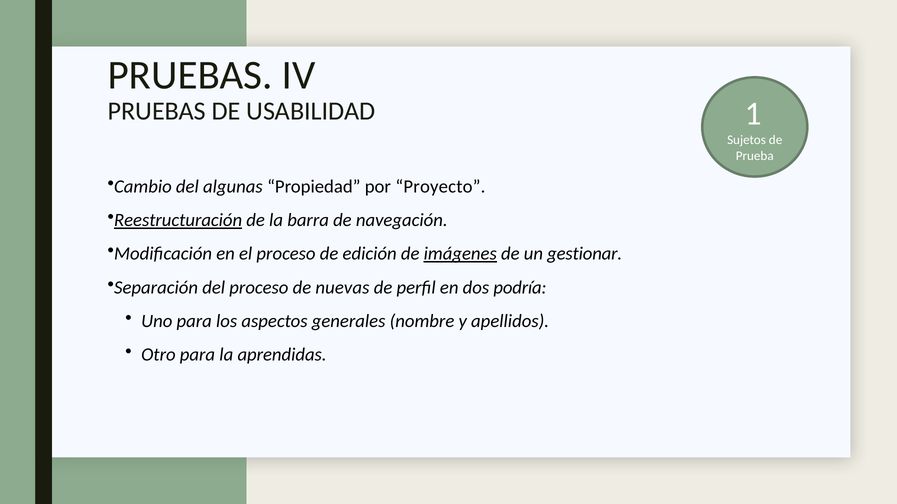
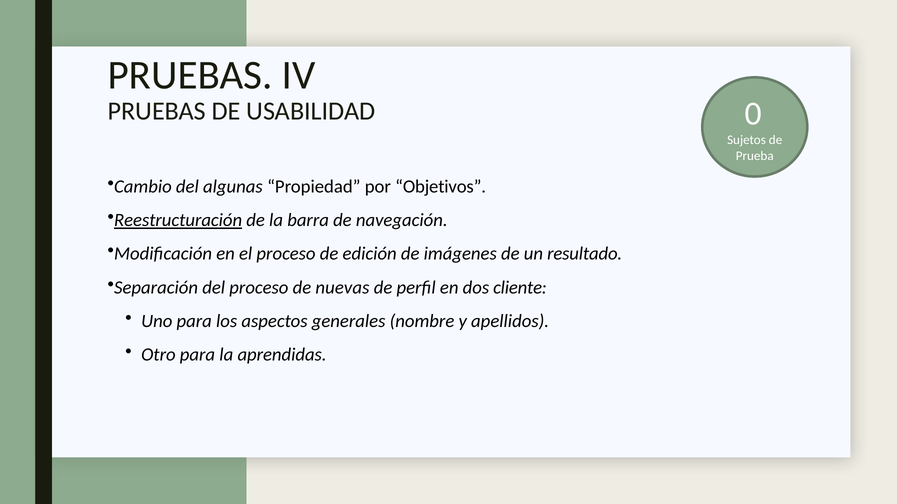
1: 1 -> 0
Proyecto: Proyecto -> Objetivos
imágenes underline: present -> none
gestionar: gestionar -> resultado
podría: podría -> cliente
